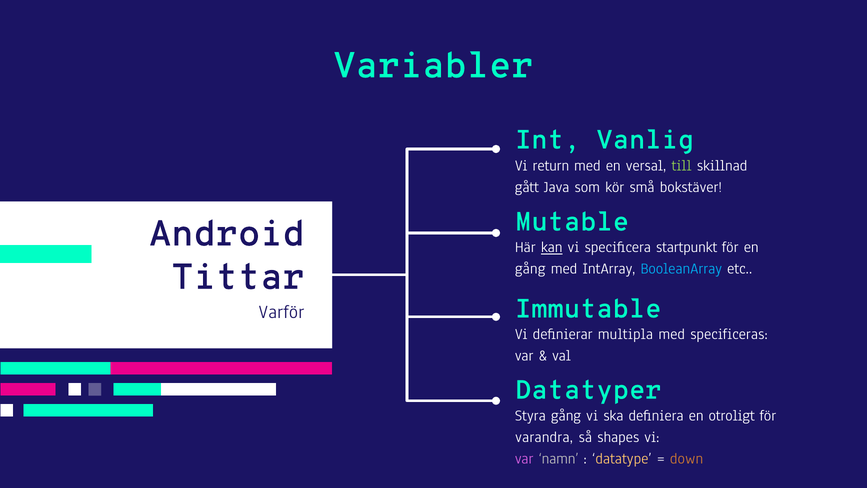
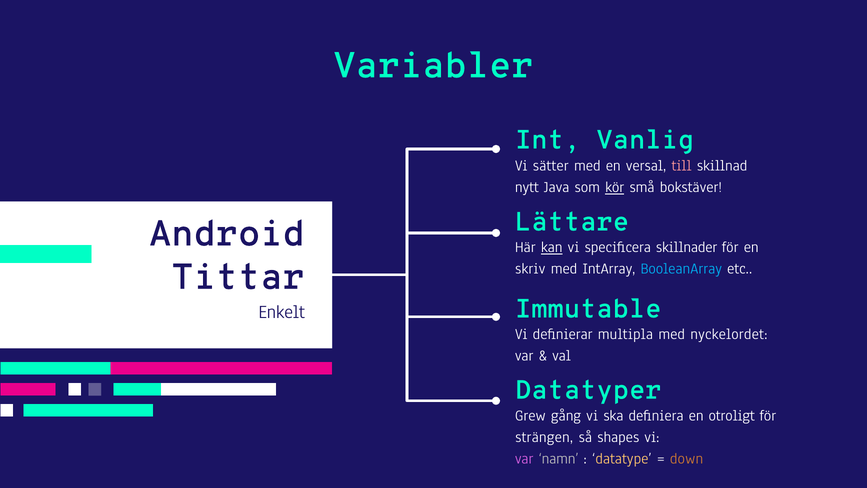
return: return -> sätter
till colour: light green -> pink
gått: gått -> nytt
kör underline: none -> present
Mutable: Mutable -> Lättare
startpunkt: startpunkt -> skillnader
gång at (530, 269): gång -> skriv
Varför: Varför -> Enkelt
specificeras: specificeras -> nyckelordet
Styra: Styra -> Grew
varandra: varandra -> strängen
